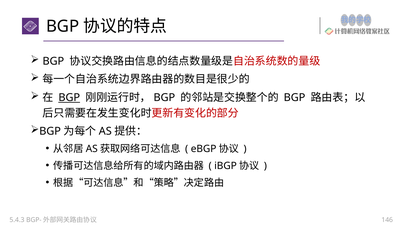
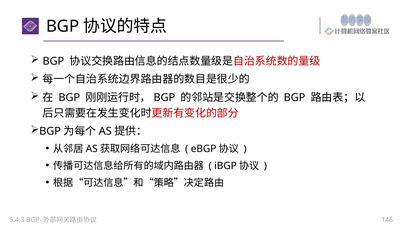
BGP at (69, 98) underline: present -> none
